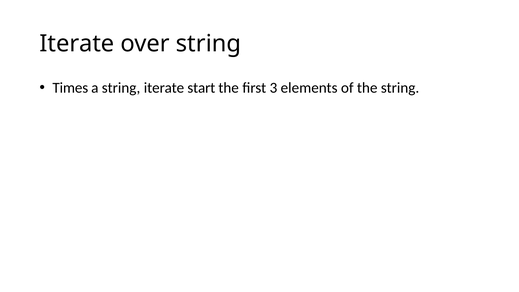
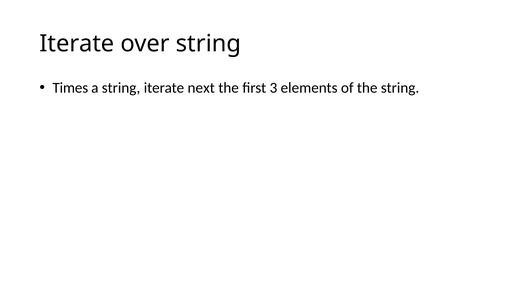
start: start -> next
